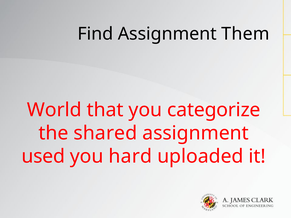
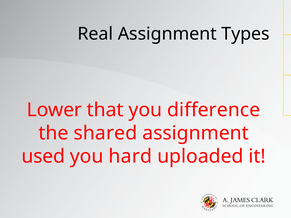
Find: Find -> Real
Them: Them -> Types
World: World -> Lower
categorize: categorize -> difference
